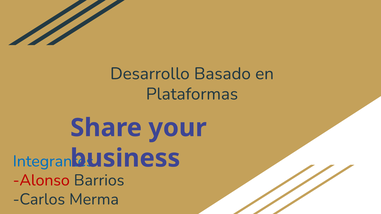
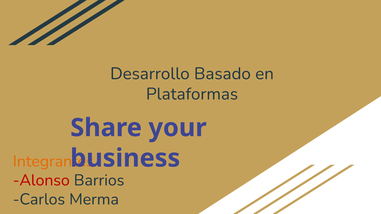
Integrantes colour: blue -> orange
